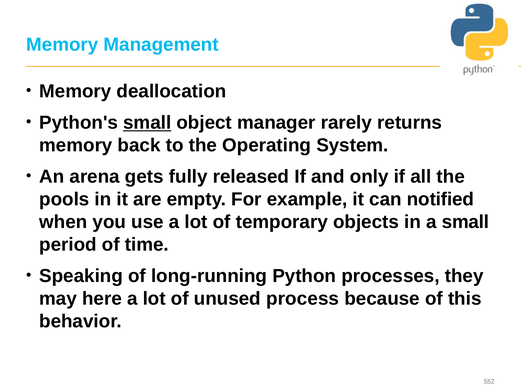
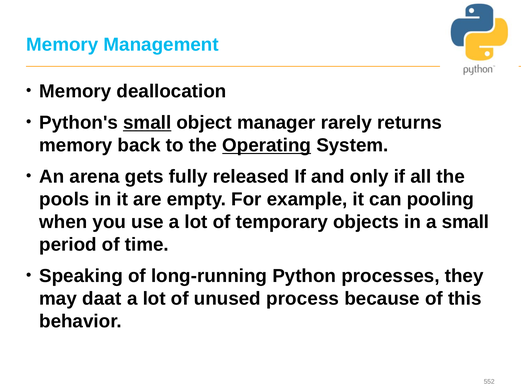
Operating underline: none -> present
notified: notified -> pooling
here: here -> daat
